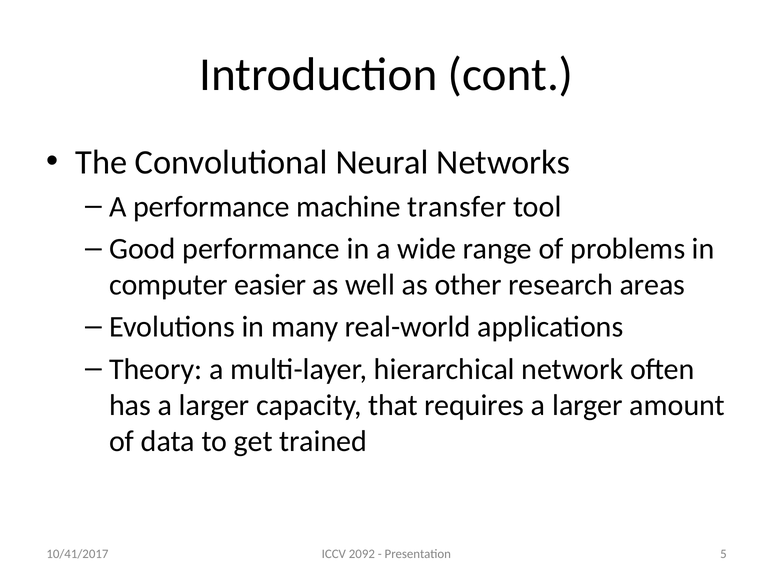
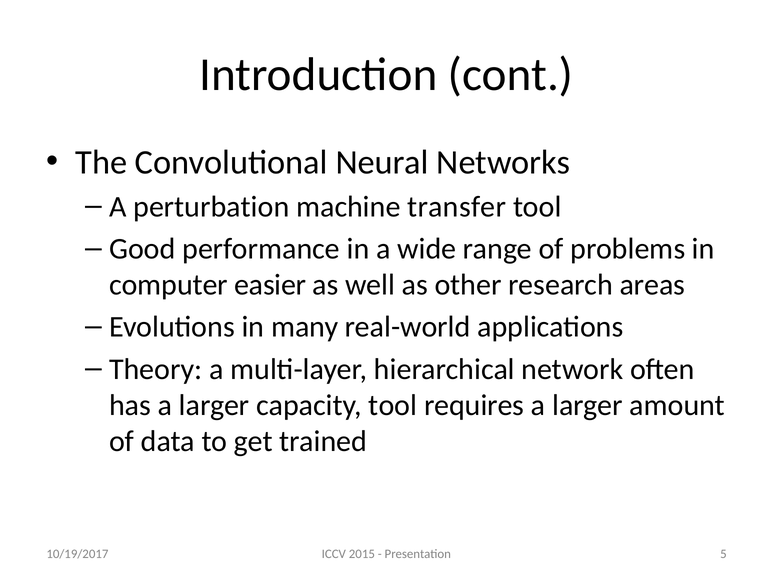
A performance: performance -> perturbation
capacity that: that -> tool
10/41/2017: 10/41/2017 -> 10/19/2017
2092: 2092 -> 2015
